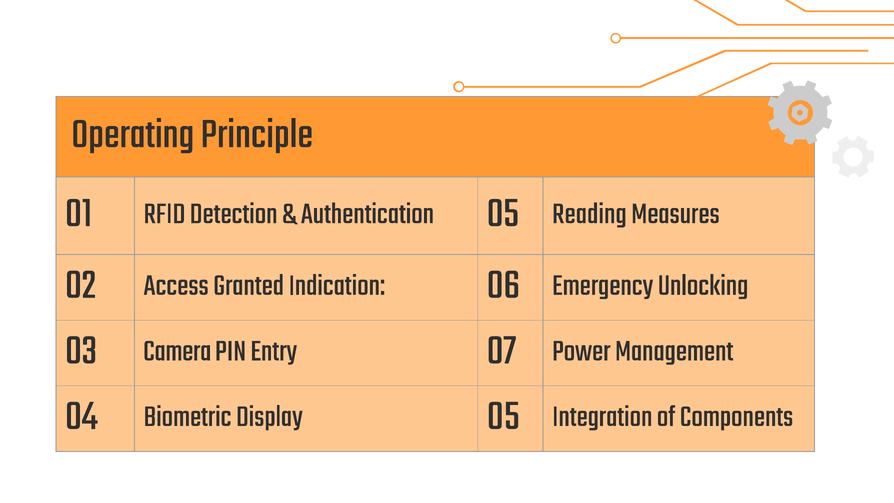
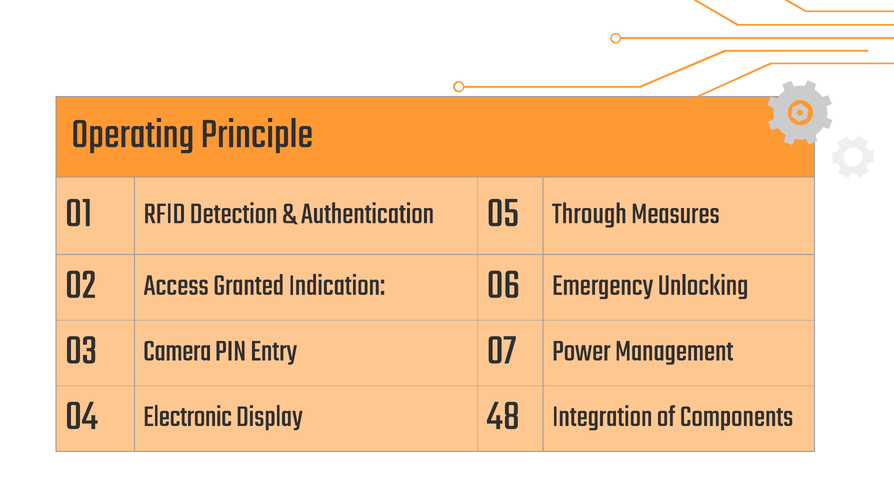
Reading: Reading -> Through
Biometric: Biometric -> Electronic
Display 05: 05 -> 48
